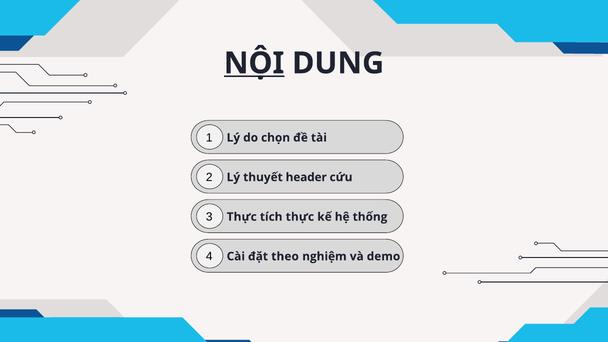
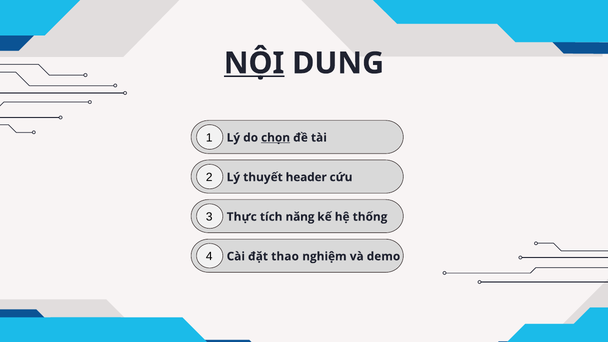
chọn underline: none -> present
tích thực: thực -> năng
theo: theo -> thao
